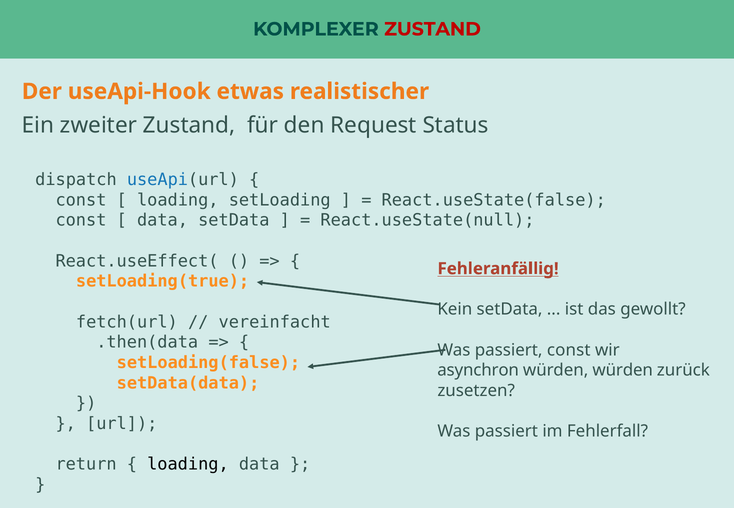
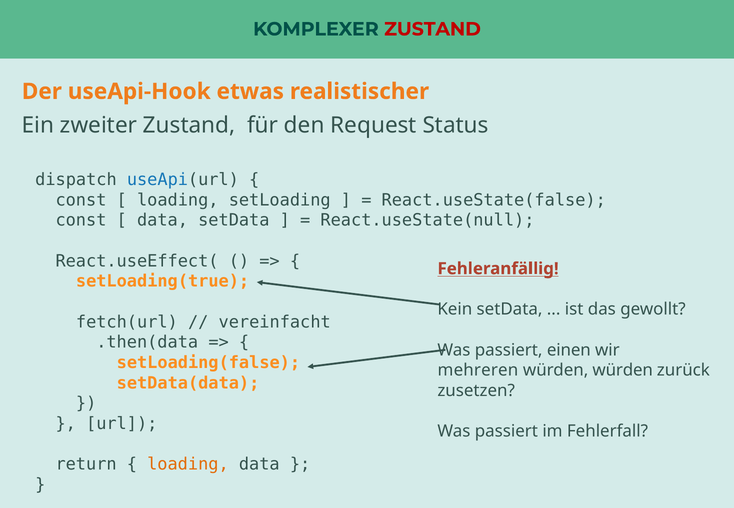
passiert const: const -> einen
asynchron: asynchron -> mehreren
loading at (188, 464) colour: black -> orange
